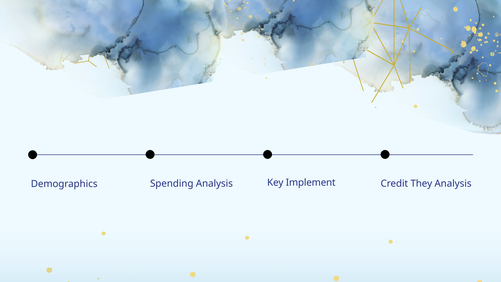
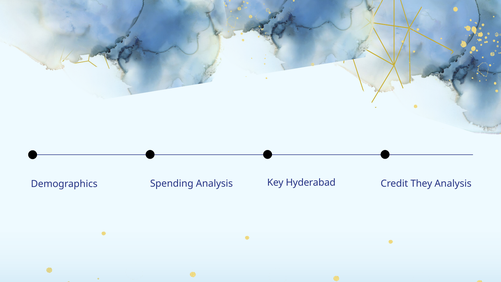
Implement: Implement -> Hyderabad
